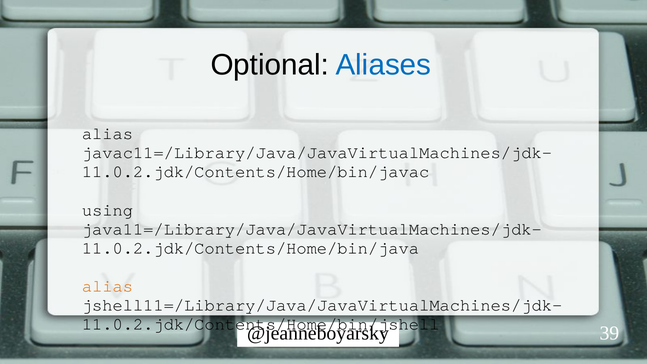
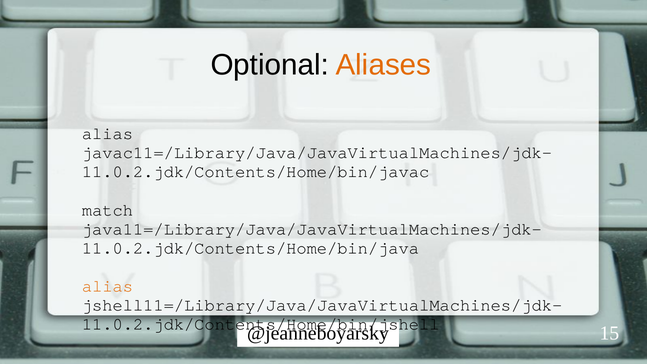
Aliases colour: blue -> orange
using: using -> match
39: 39 -> 15
